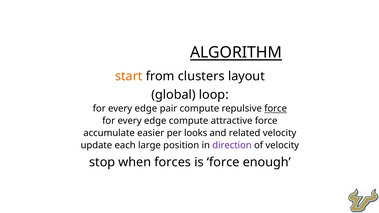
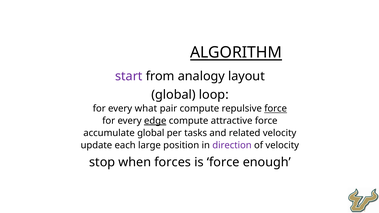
start colour: orange -> purple
clusters: clusters -> analogy
edge at (146, 109): edge -> what
edge at (155, 121) underline: none -> present
accumulate easier: easier -> global
looks: looks -> tasks
